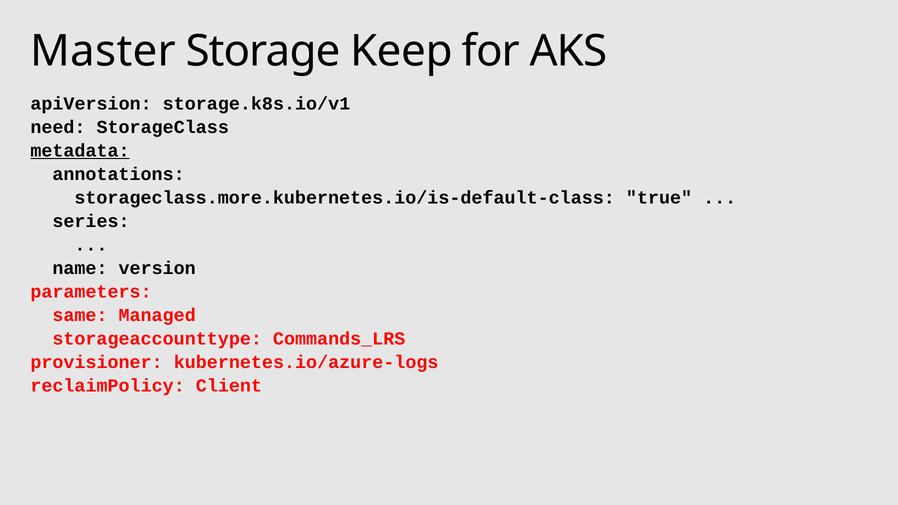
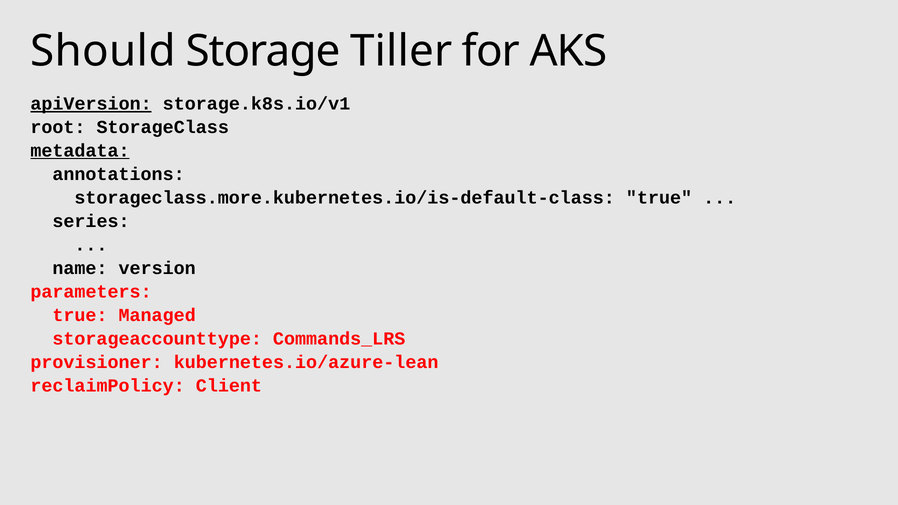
Master: Master -> Should
Keep: Keep -> Tiller
apiVersion underline: none -> present
need: need -> root
same at (80, 315): same -> true
kubernetes.io/azure-logs: kubernetes.io/azure-logs -> kubernetes.io/azure-lean
